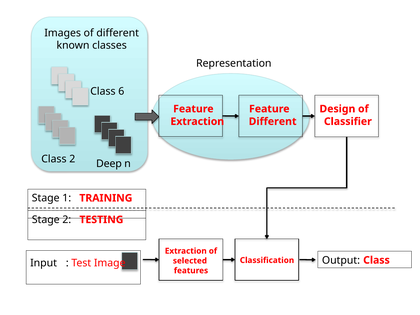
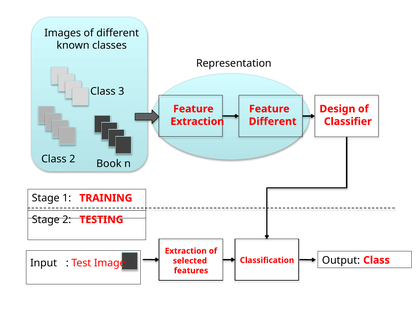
6: 6 -> 3
Deep: Deep -> Book
